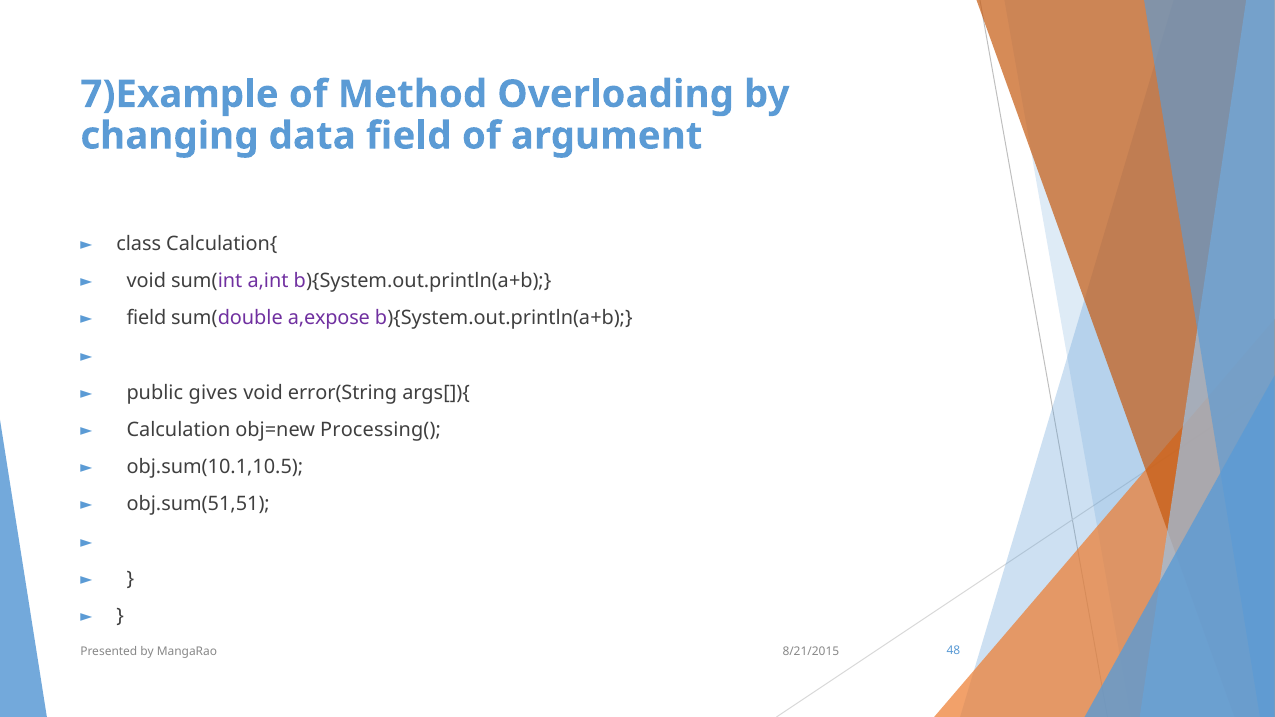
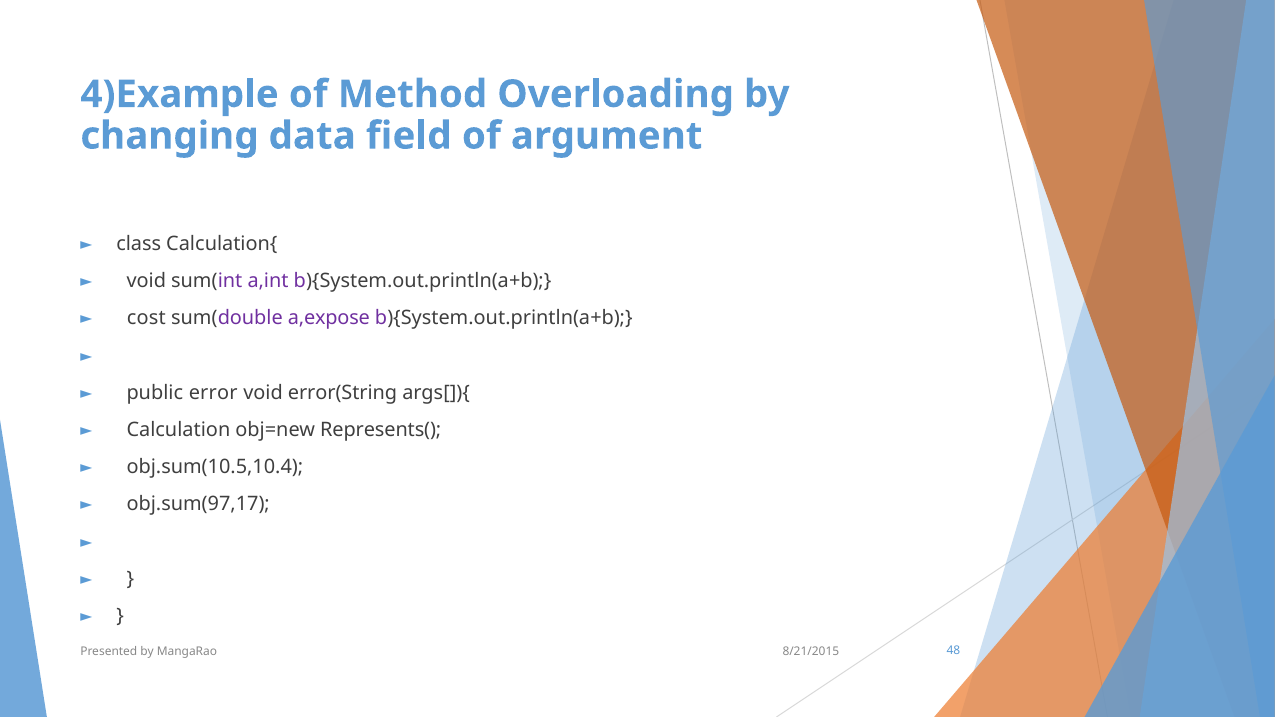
7)Example: 7)Example -> 4)Example
field at (146, 318): field -> cost
gives: gives -> error
Processing(: Processing( -> Represents(
obj.sum(10.1,10.5: obj.sum(10.1,10.5 -> obj.sum(10.5,10.4
obj.sum(51,51: obj.sum(51,51 -> obj.sum(97,17
